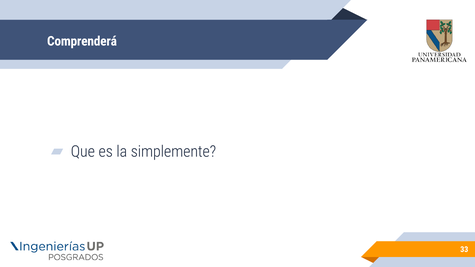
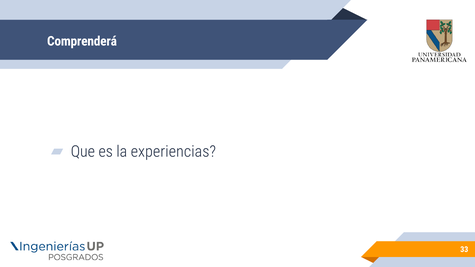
simplemente: simplemente -> experiencias
